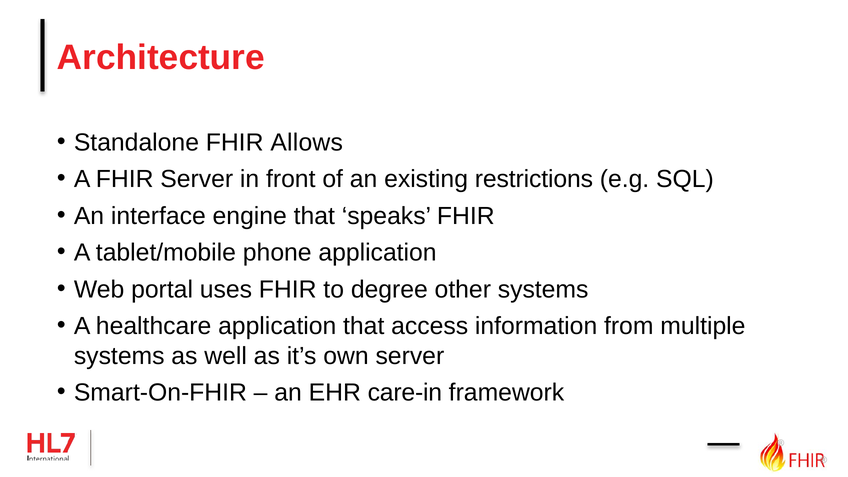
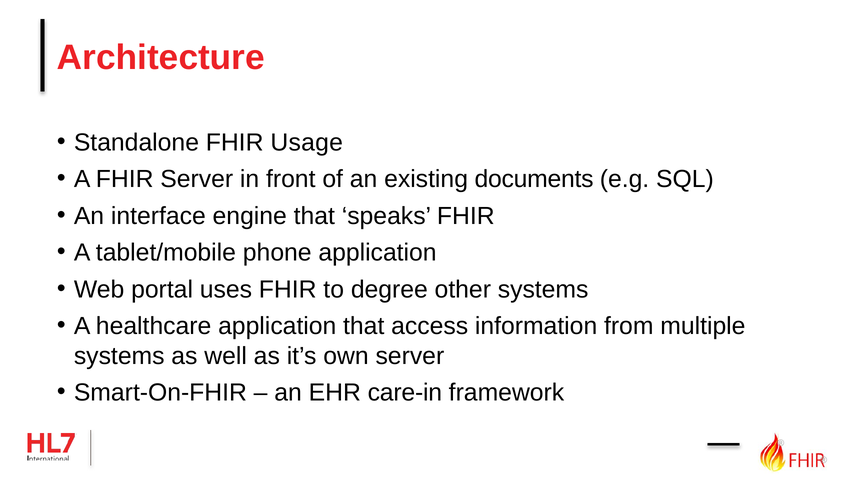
Allows: Allows -> Usage
restrictions: restrictions -> documents
